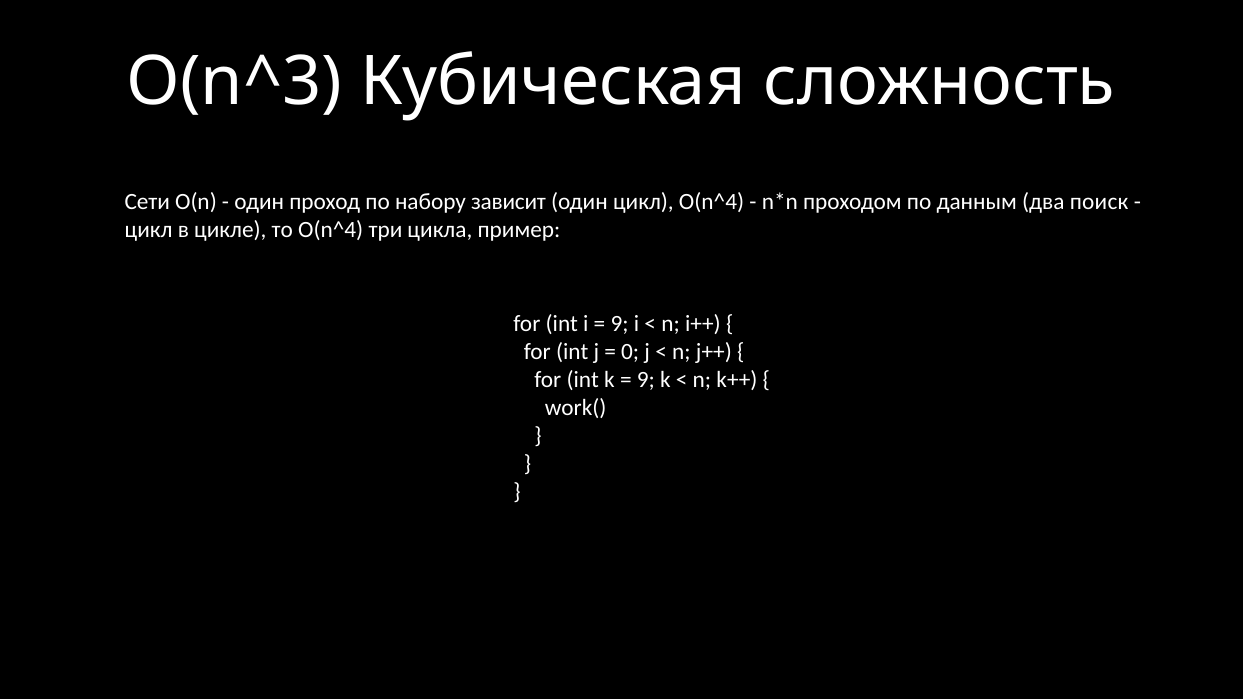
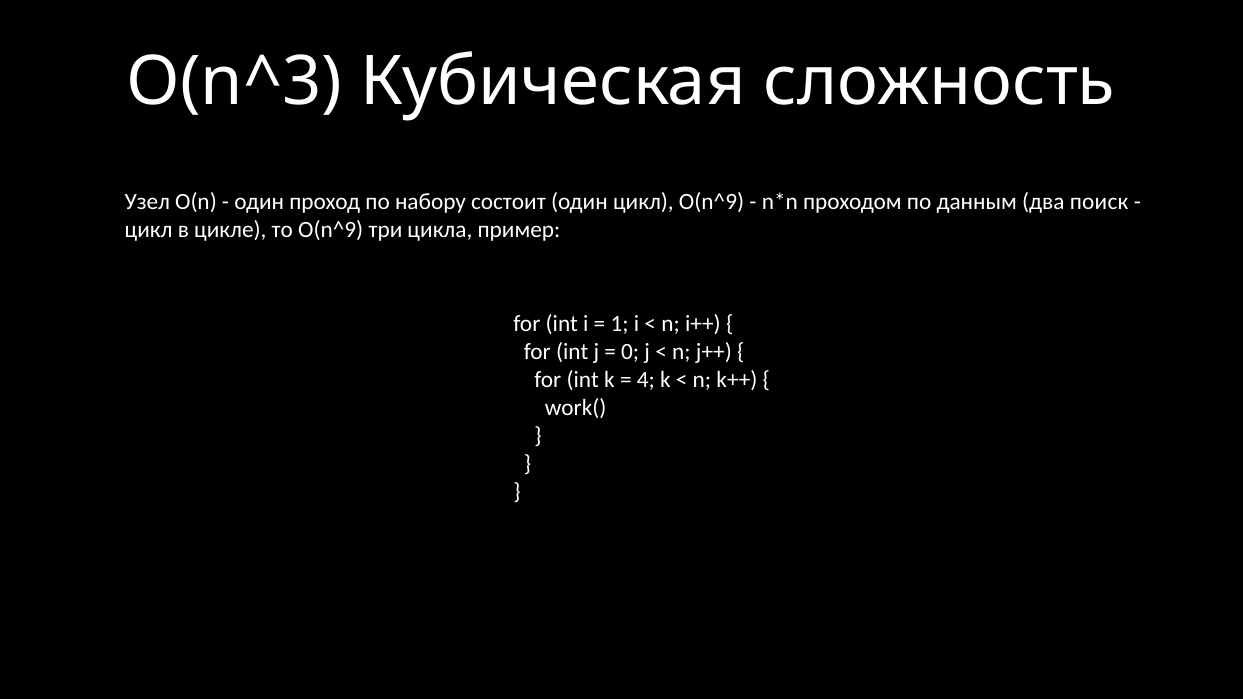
Сети: Сети -> Узел
зависит: зависит -> состоит
цикл O(n^4: O(n^4 -> O(n^9
то O(n^4: O(n^4 -> O(n^9
9 at (620, 324): 9 -> 1
9 at (646, 380): 9 -> 4
